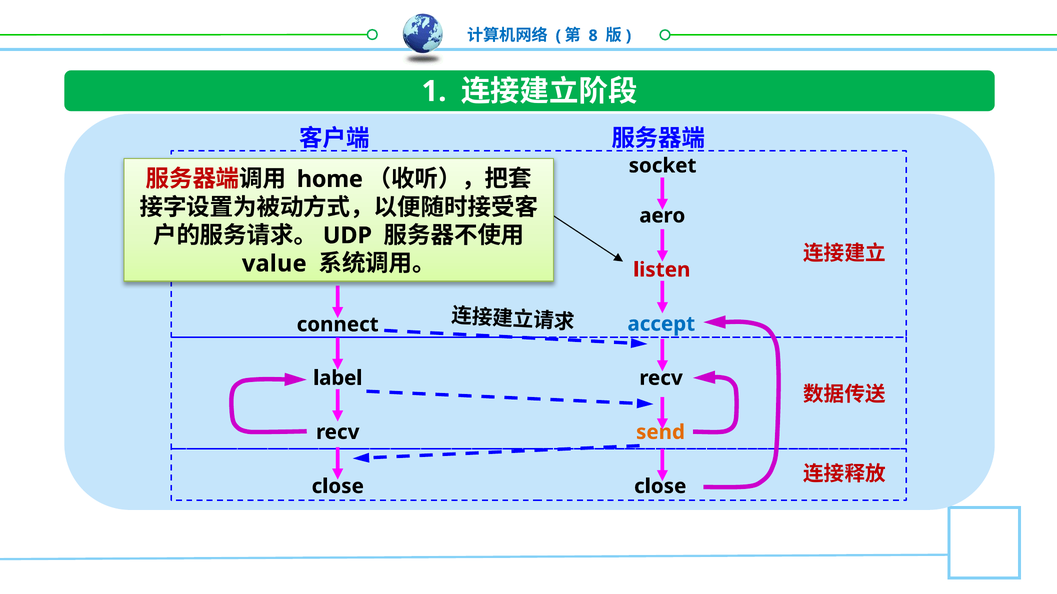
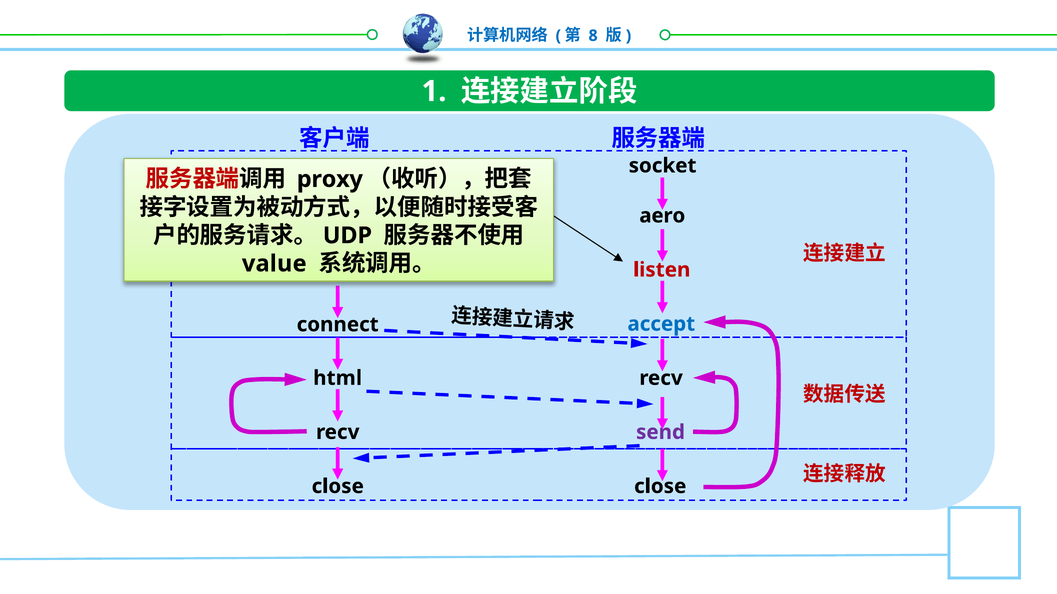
home: home -> proxy
label: label -> html
send colour: orange -> purple
